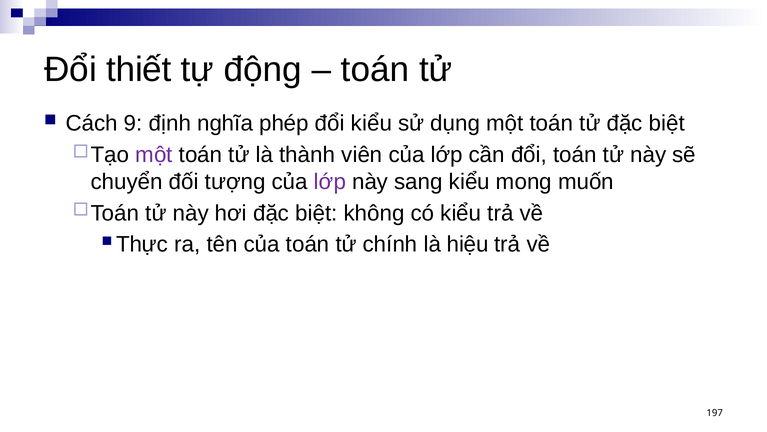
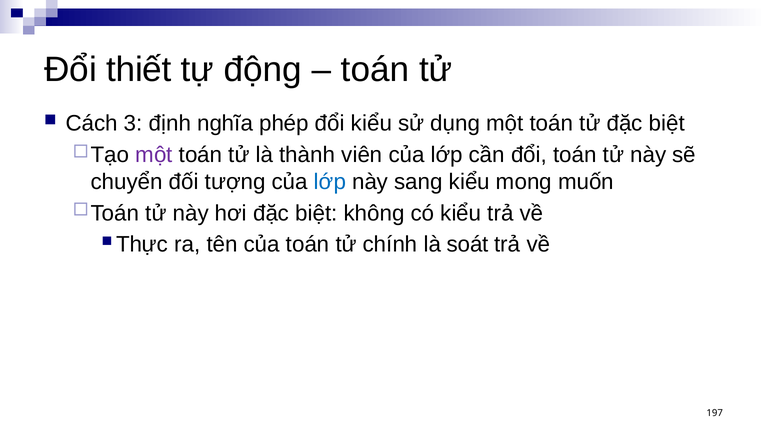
9: 9 -> 3
lớp at (330, 182) colour: purple -> blue
hiệu: hiệu -> soát
